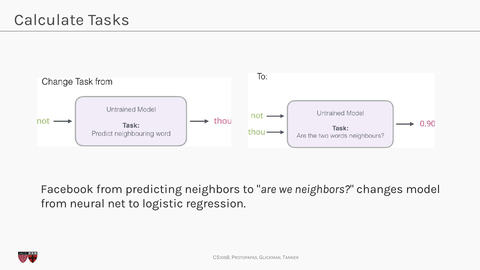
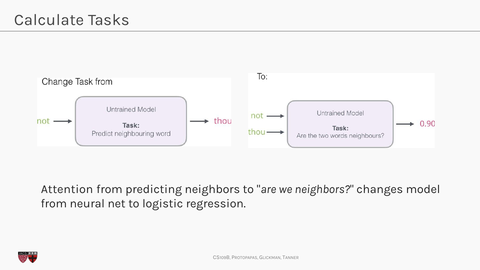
Facebook: Facebook -> Attention
